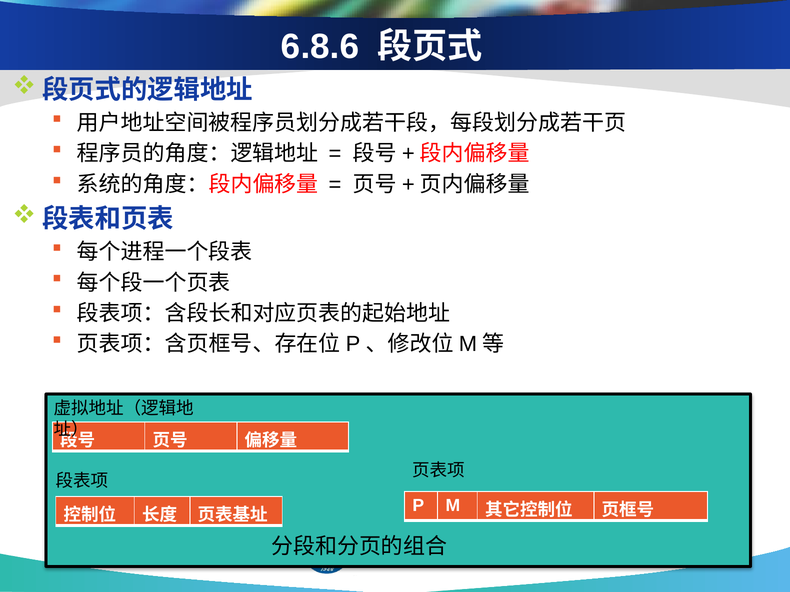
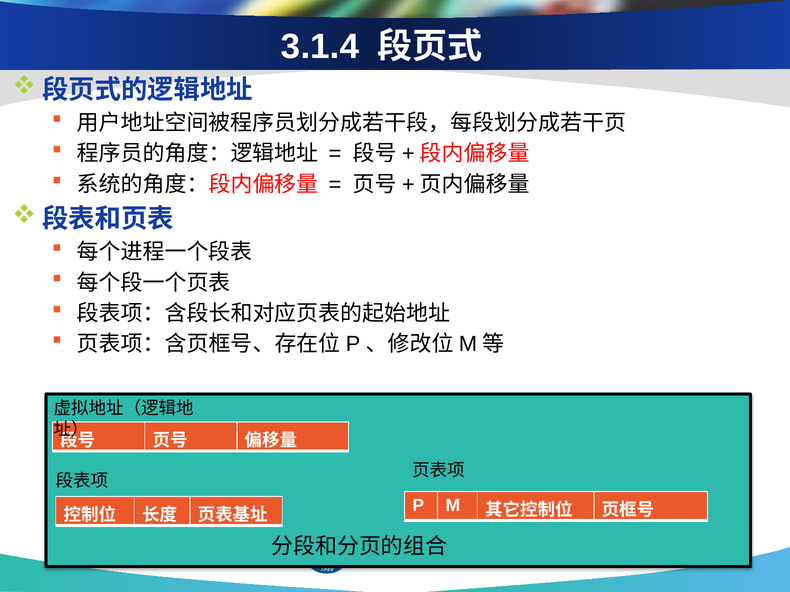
6.8.6: 6.8.6 -> 3.1.4
